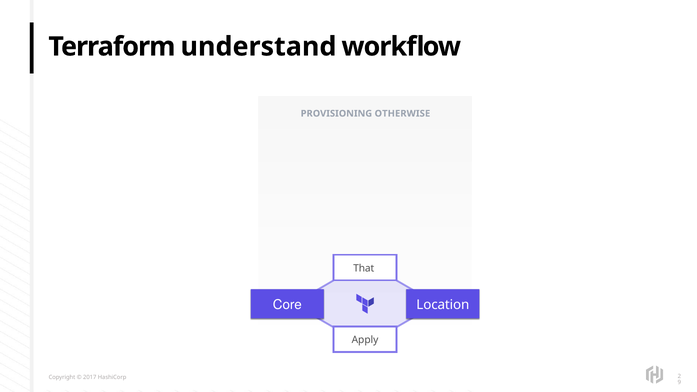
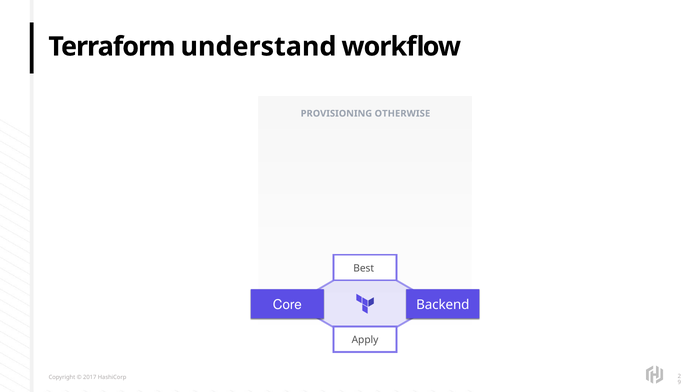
That: That -> Best
Location: Location -> Backend
